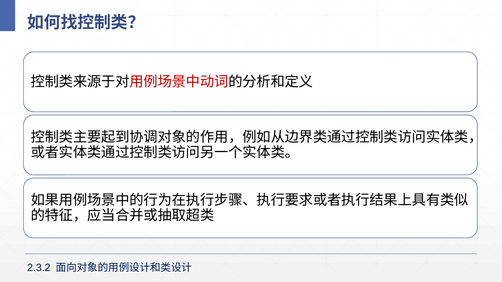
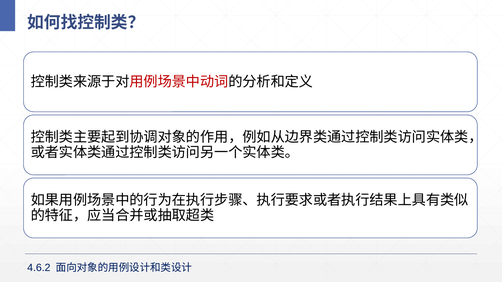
2.3.2: 2.3.2 -> 4.6.2
